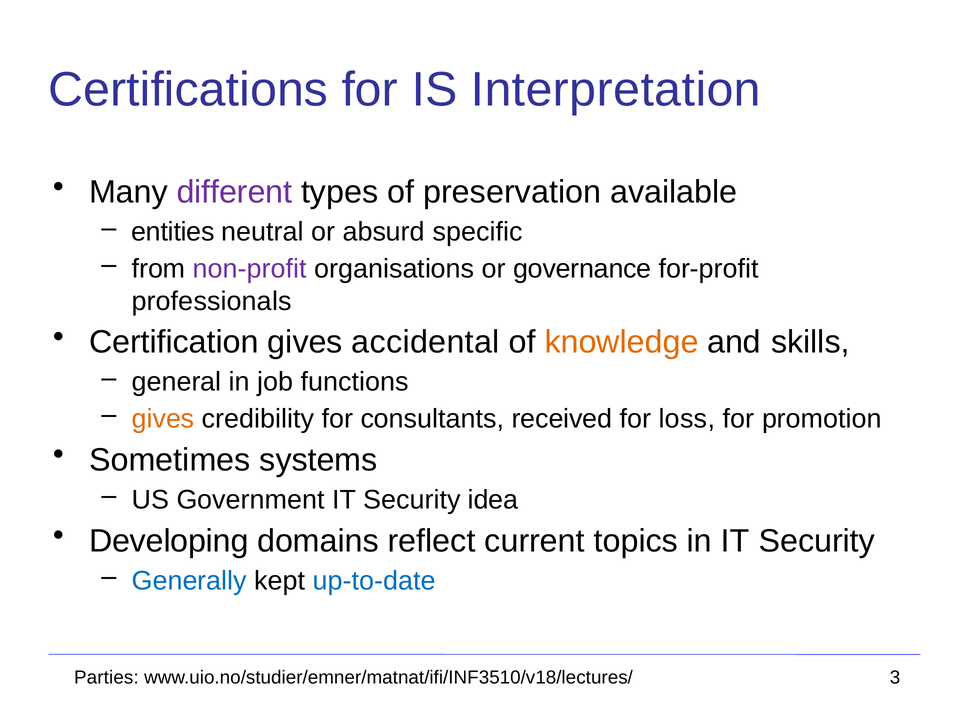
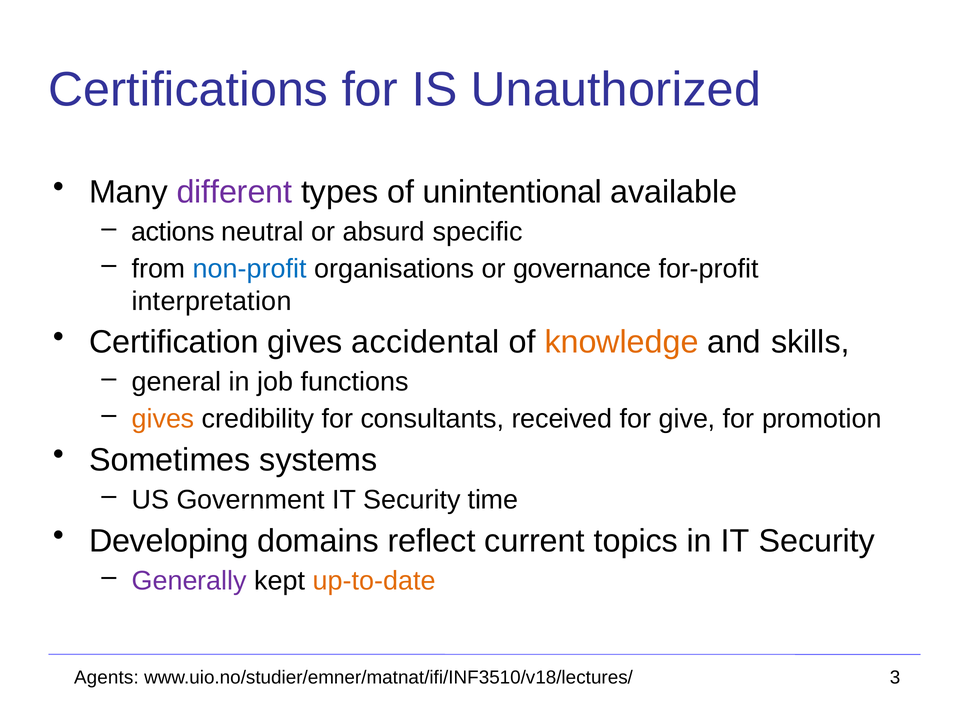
Interpretation: Interpretation -> Unauthorized
preservation: preservation -> unintentional
entities: entities -> actions
non-profit colour: purple -> blue
professionals: professionals -> interpretation
loss: loss -> give
idea: idea -> time
Generally colour: blue -> purple
up-to-date colour: blue -> orange
Parties: Parties -> Agents
